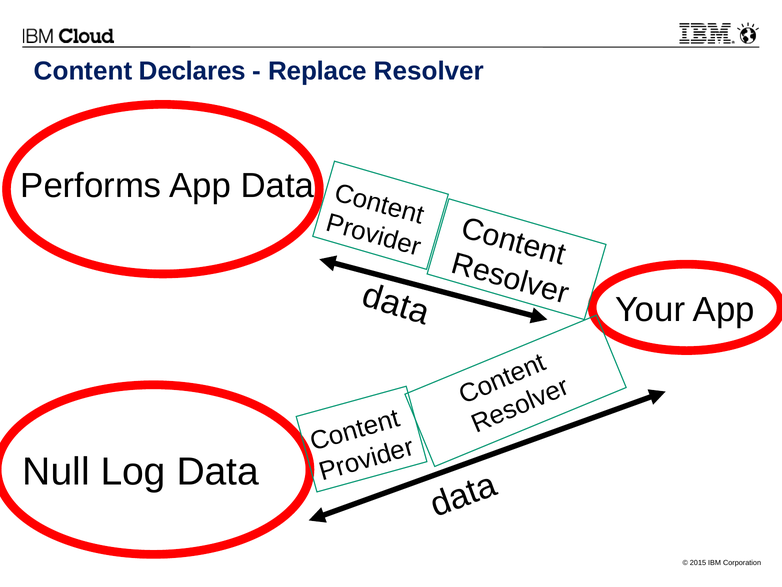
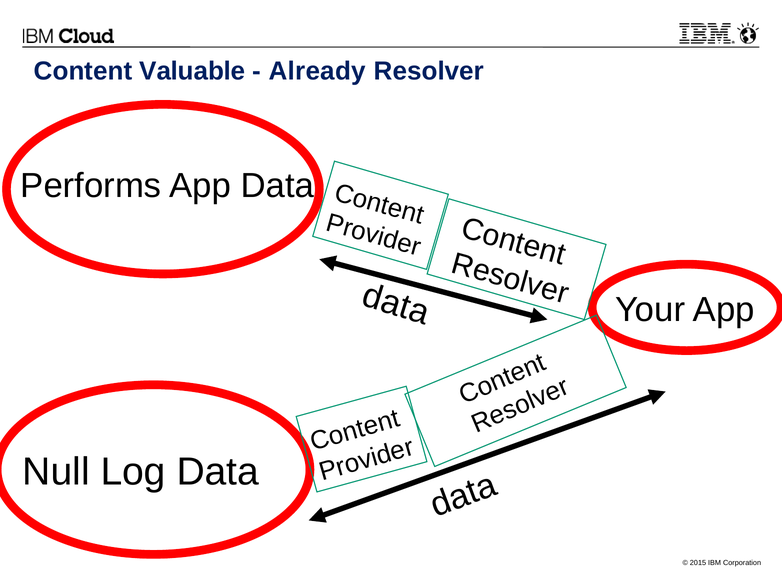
Declares: Declares -> Valuable
Replace: Replace -> Already
